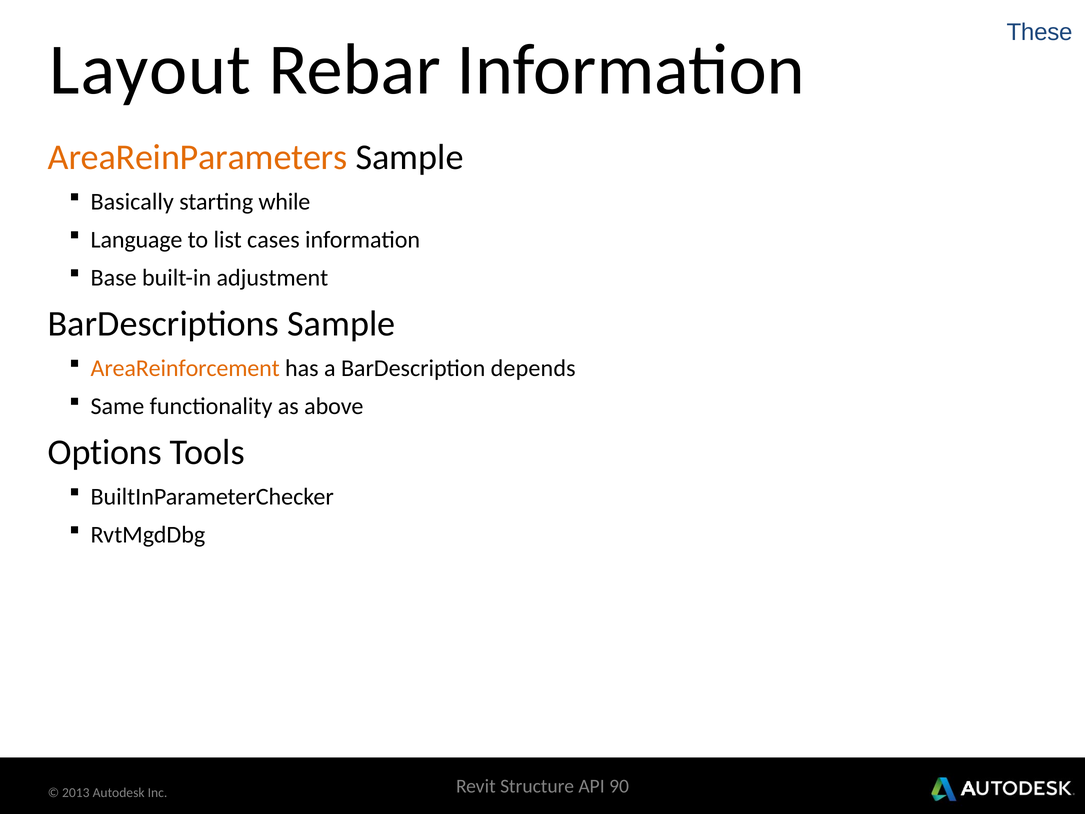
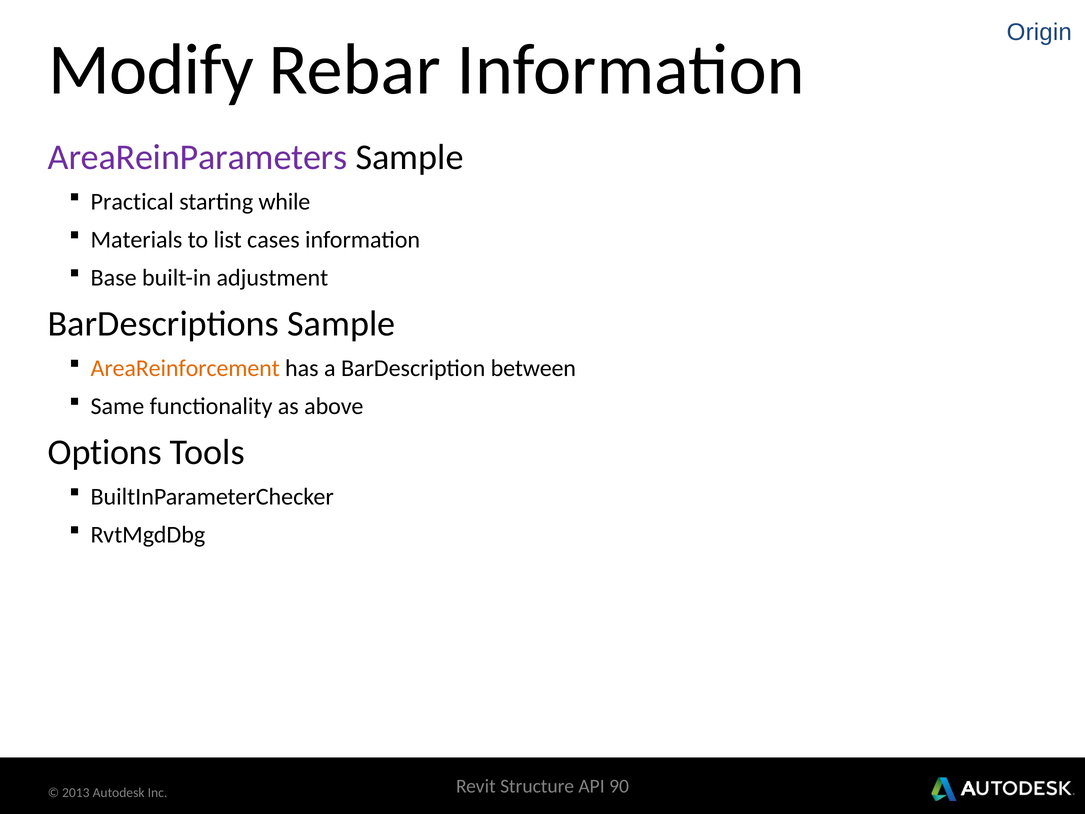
These: These -> Origin
Layout: Layout -> Modify
AreaReinParameters colour: orange -> purple
Basically: Basically -> Practical
Language: Language -> Materials
depends: depends -> between
